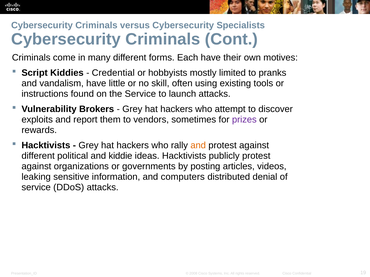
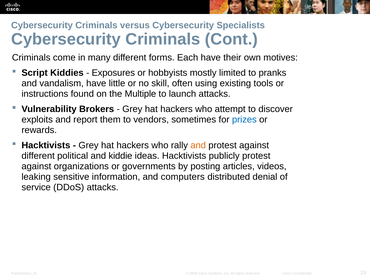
Credential: Credential -> Exposures
the Service: Service -> Multiple
prizes colour: purple -> blue
